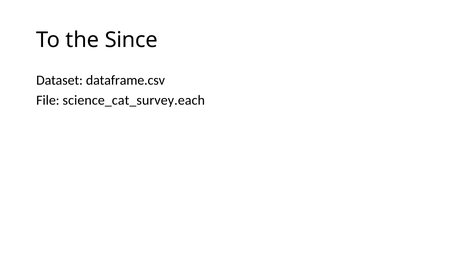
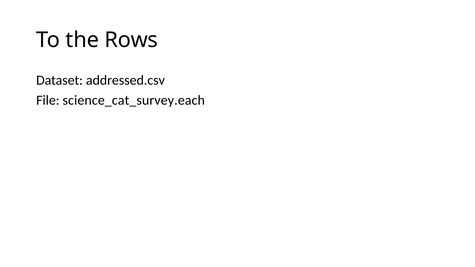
Since: Since -> Rows
dataframe.csv: dataframe.csv -> addressed.csv
